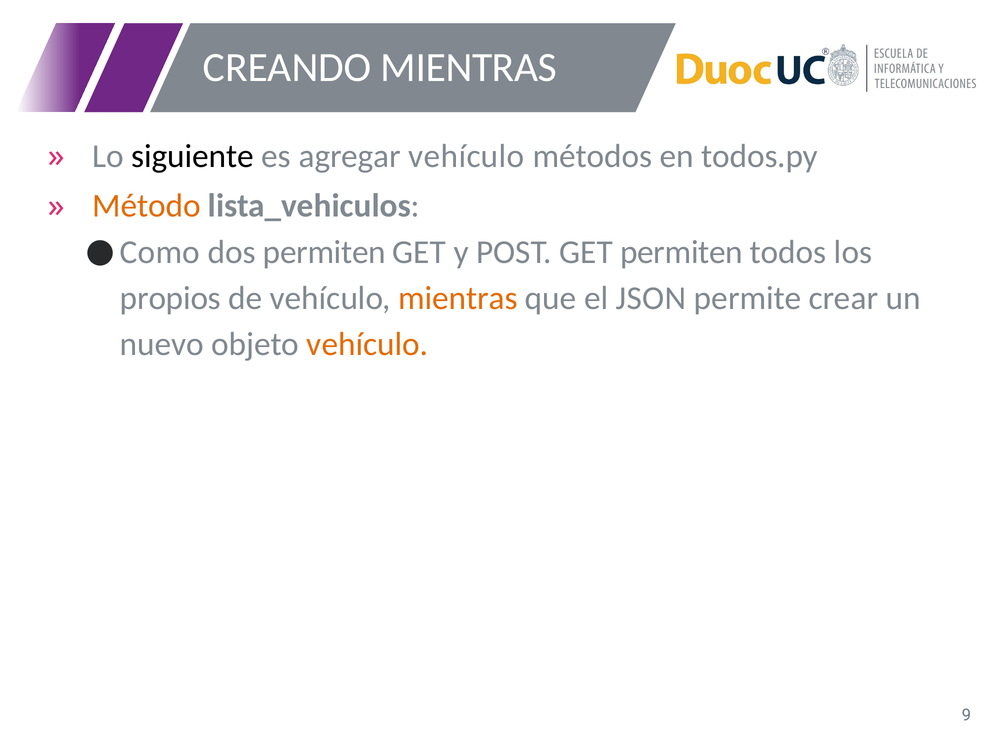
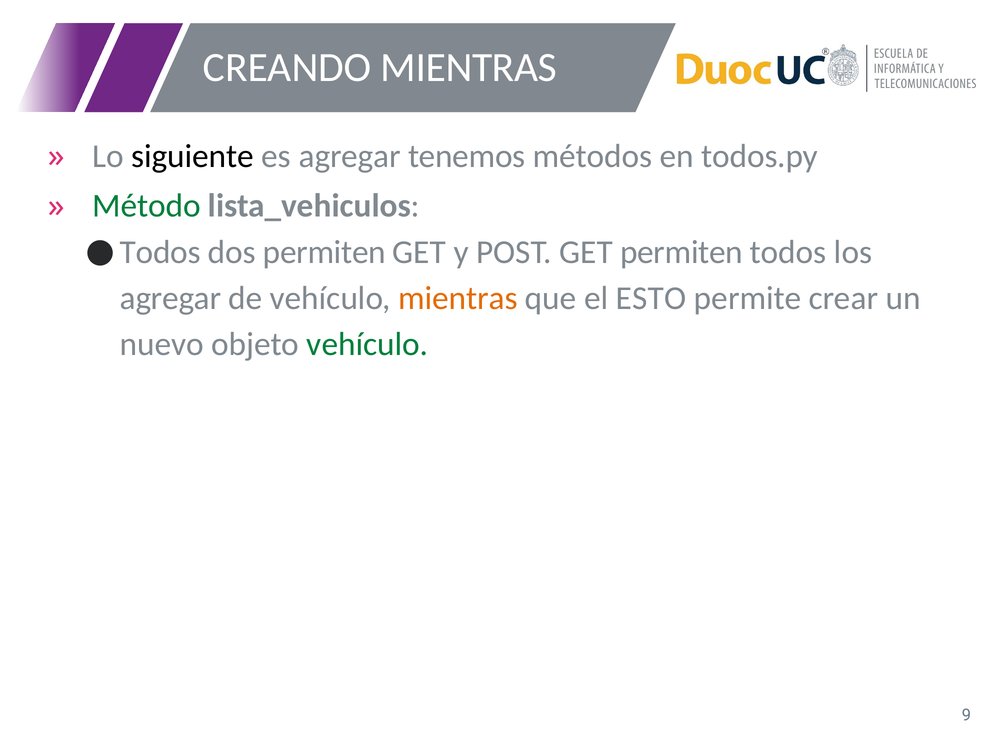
agregar vehículo: vehículo -> tenemos
Método colour: orange -> green
Como at (160, 252): Como -> Todos
propios at (170, 298): propios -> agregar
JSON: JSON -> ESTO
vehículo at (367, 344) colour: orange -> green
